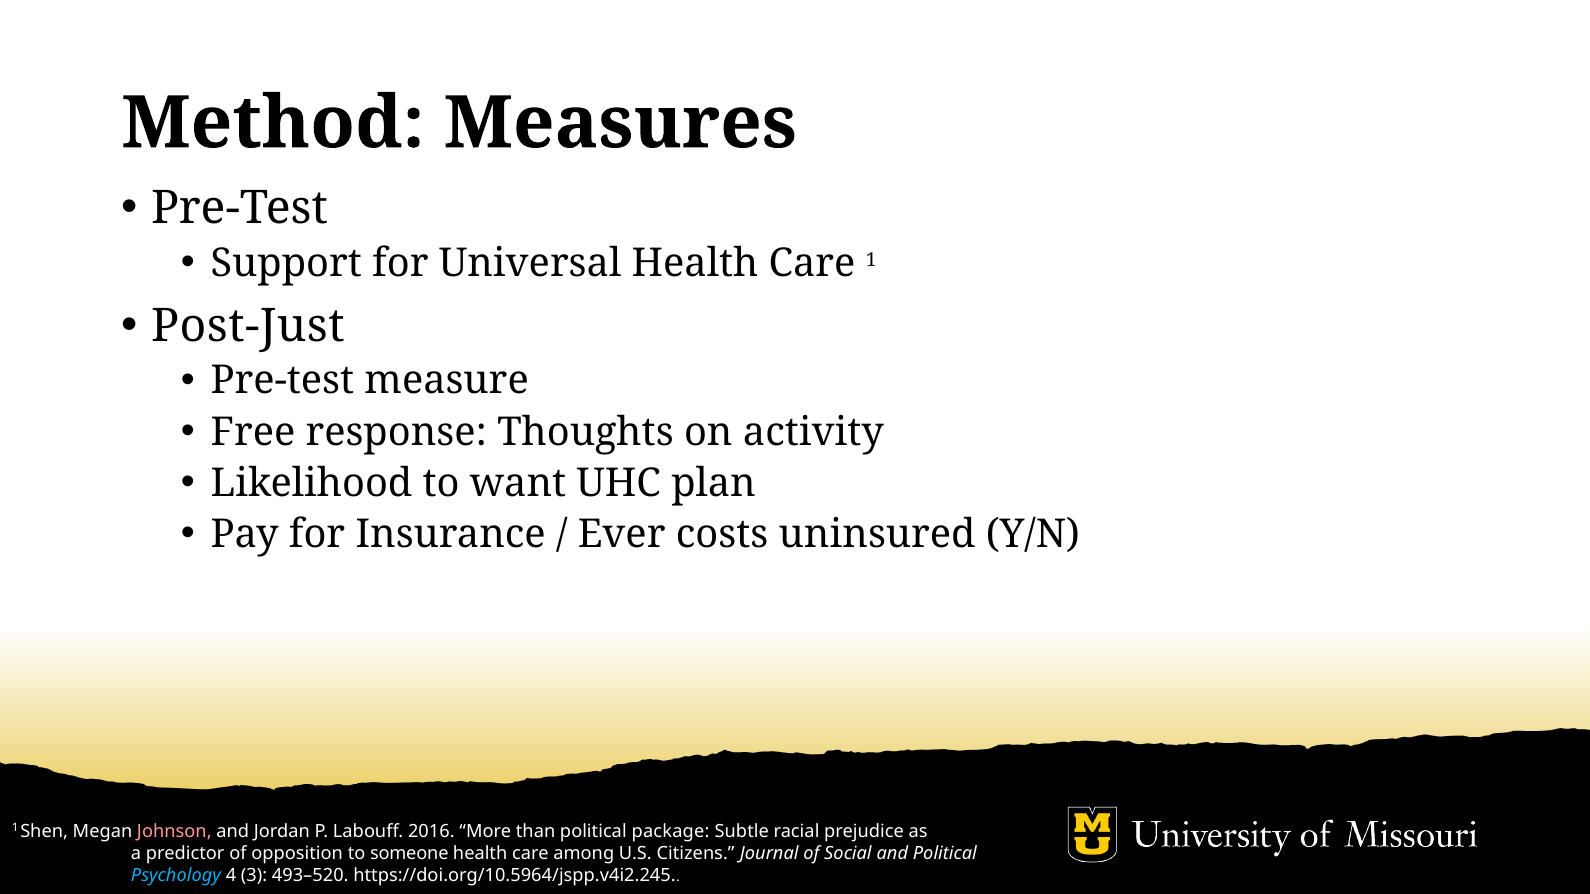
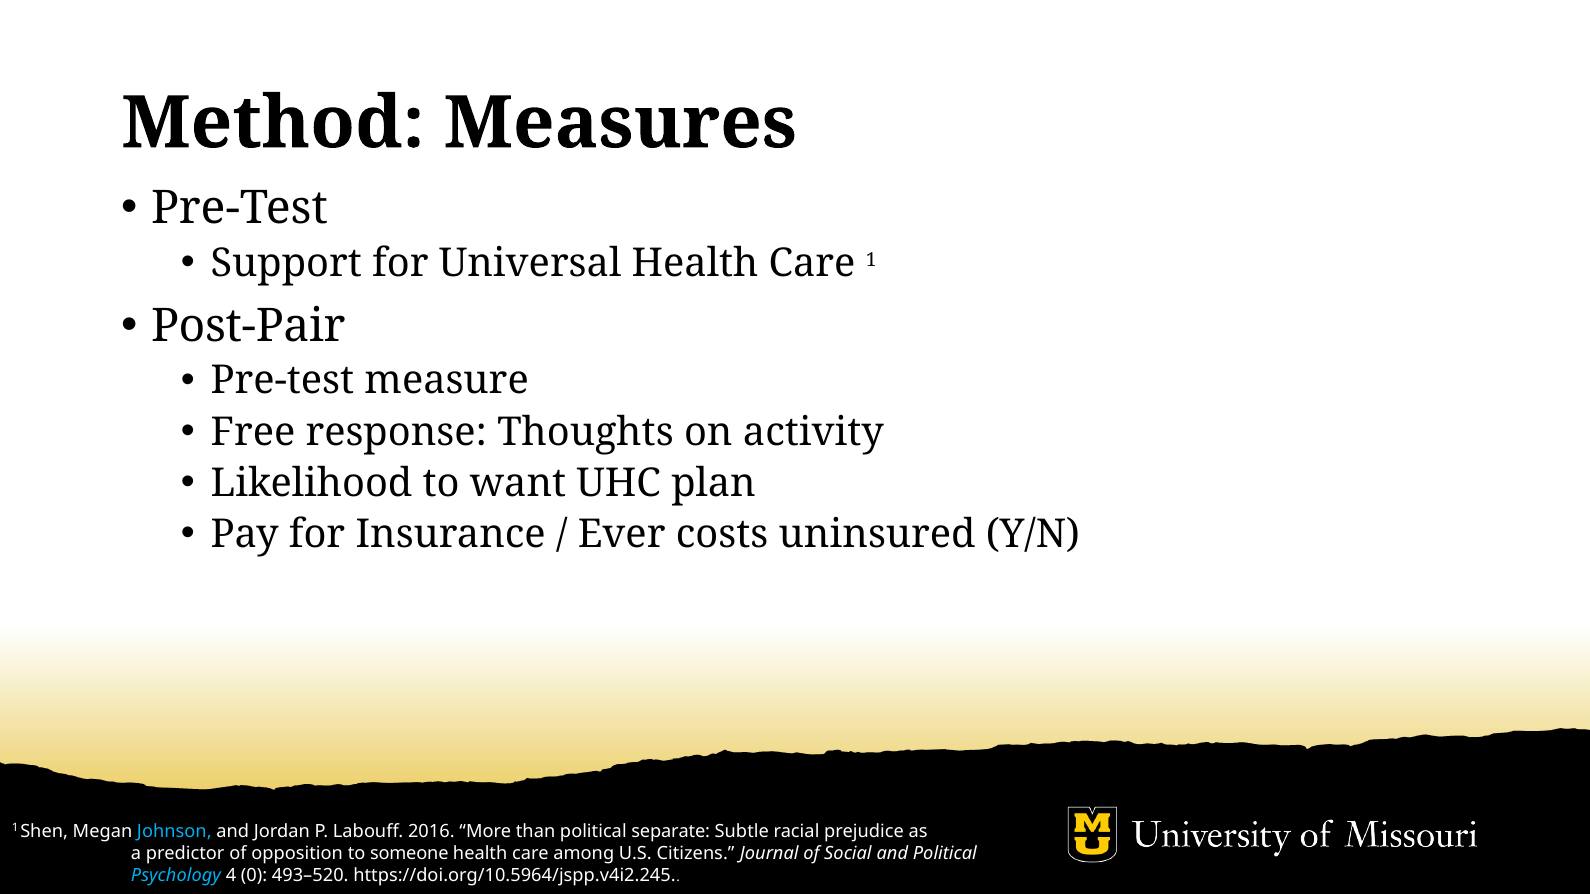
Post-Just: Post-Just -> Post-Pair
Johnson colour: pink -> light blue
package: package -> separate
3: 3 -> 0
